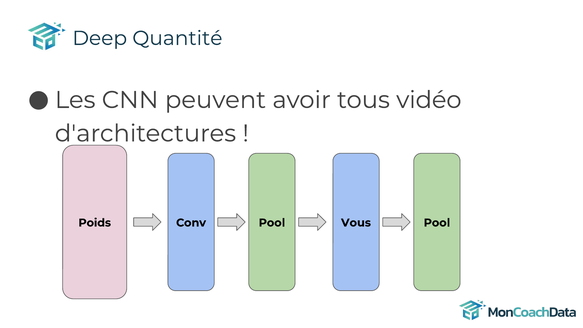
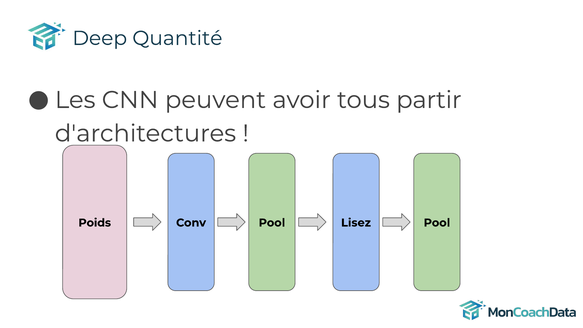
vidéo: vidéo -> partir
Vous: Vous -> Lisez
